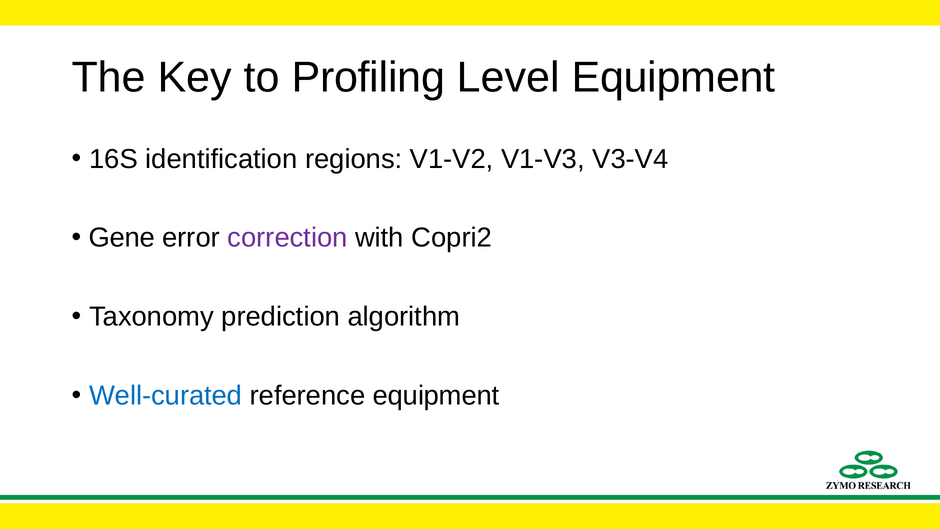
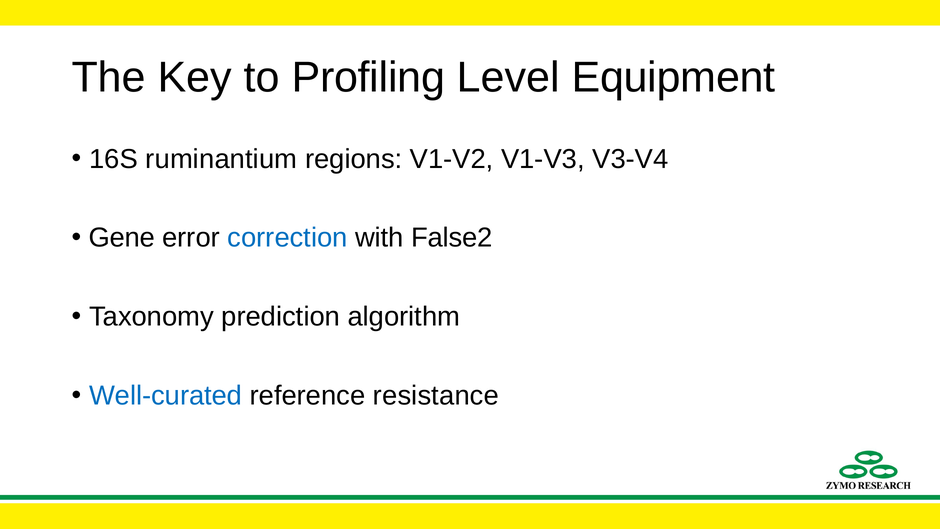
identification: identification -> ruminantium
correction colour: purple -> blue
Copri2: Copri2 -> False2
reference equipment: equipment -> resistance
